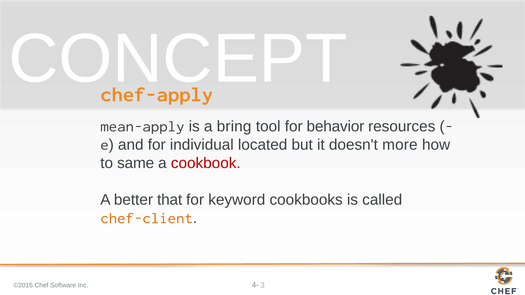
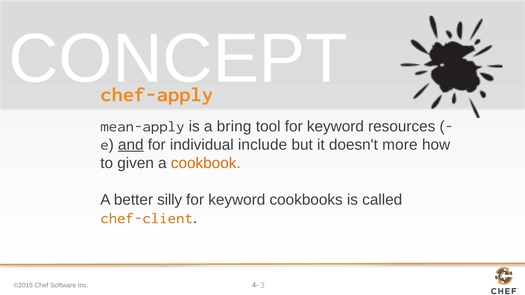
tool for behavior: behavior -> keyword
and underline: none -> present
located: located -> include
same: same -> given
cookbook colour: red -> orange
that: that -> silly
